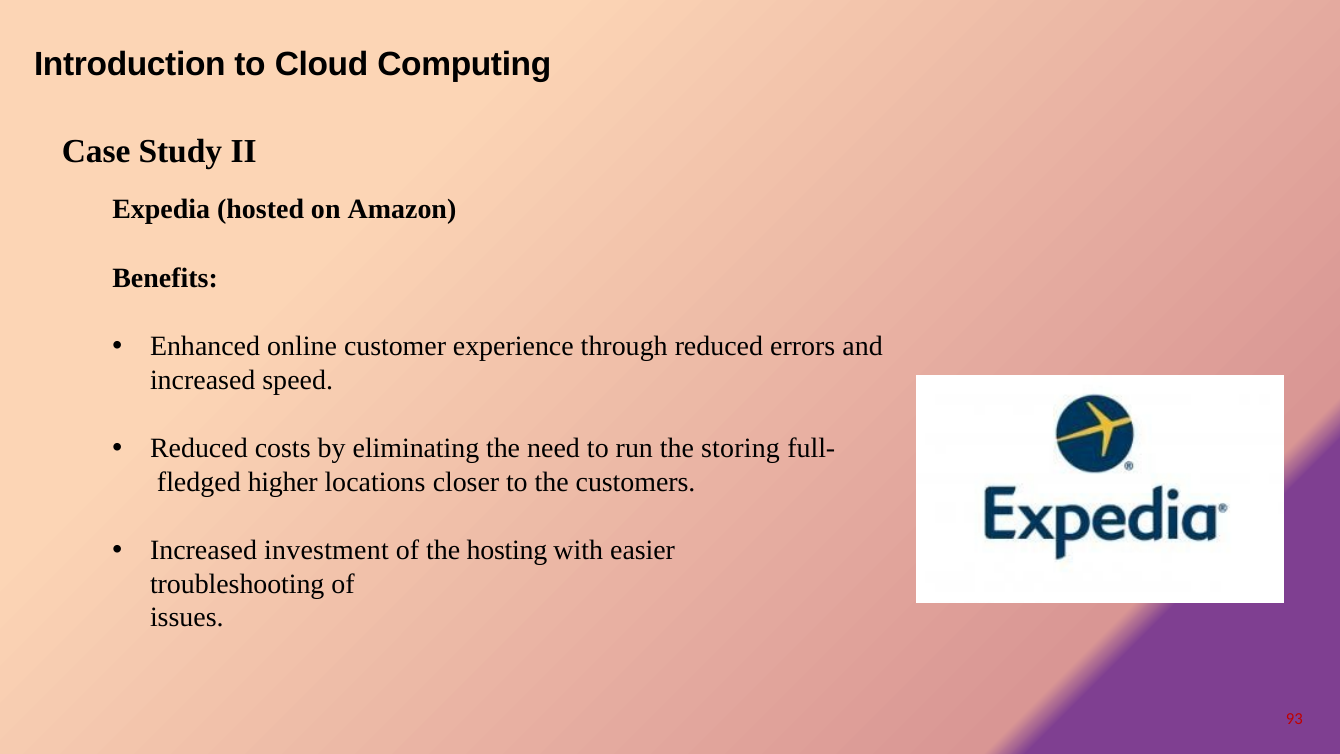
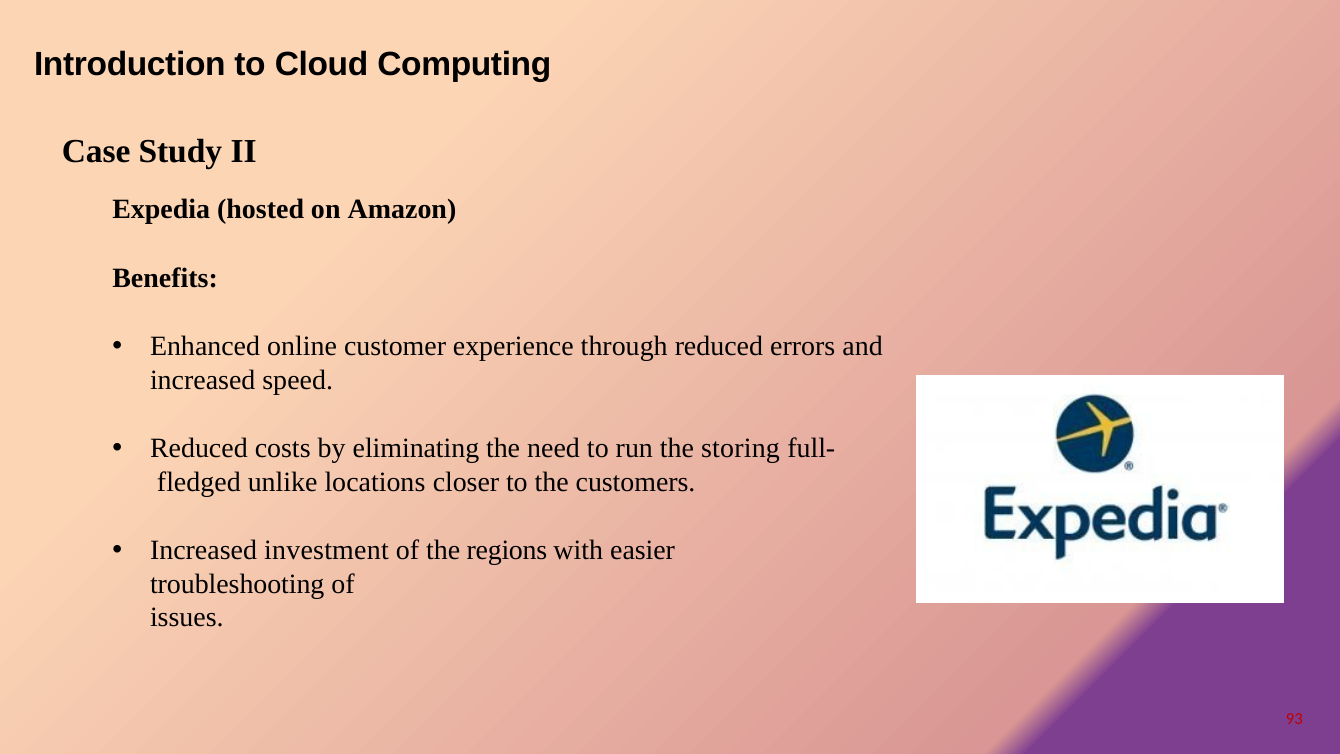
higher: higher -> unlike
hosting: hosting -> regions
